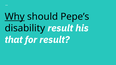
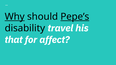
Pepe’s underline: none -> present
disability result: result -> travel
for result: result -> affect
